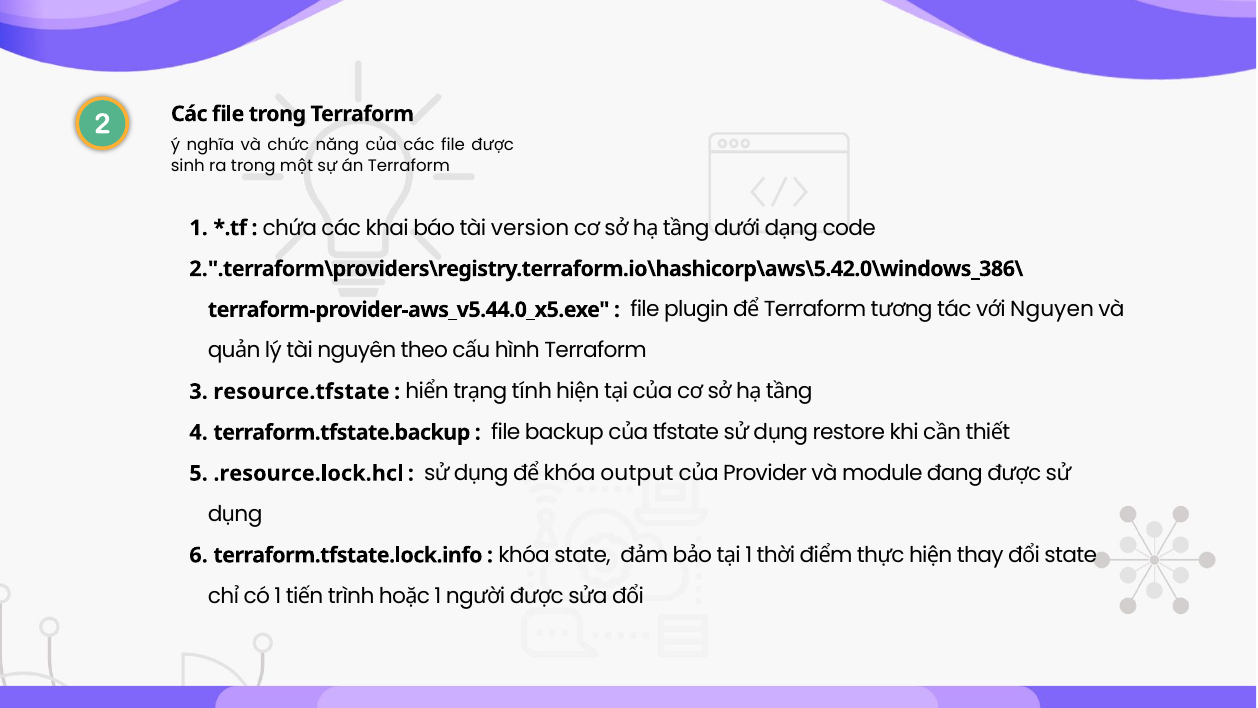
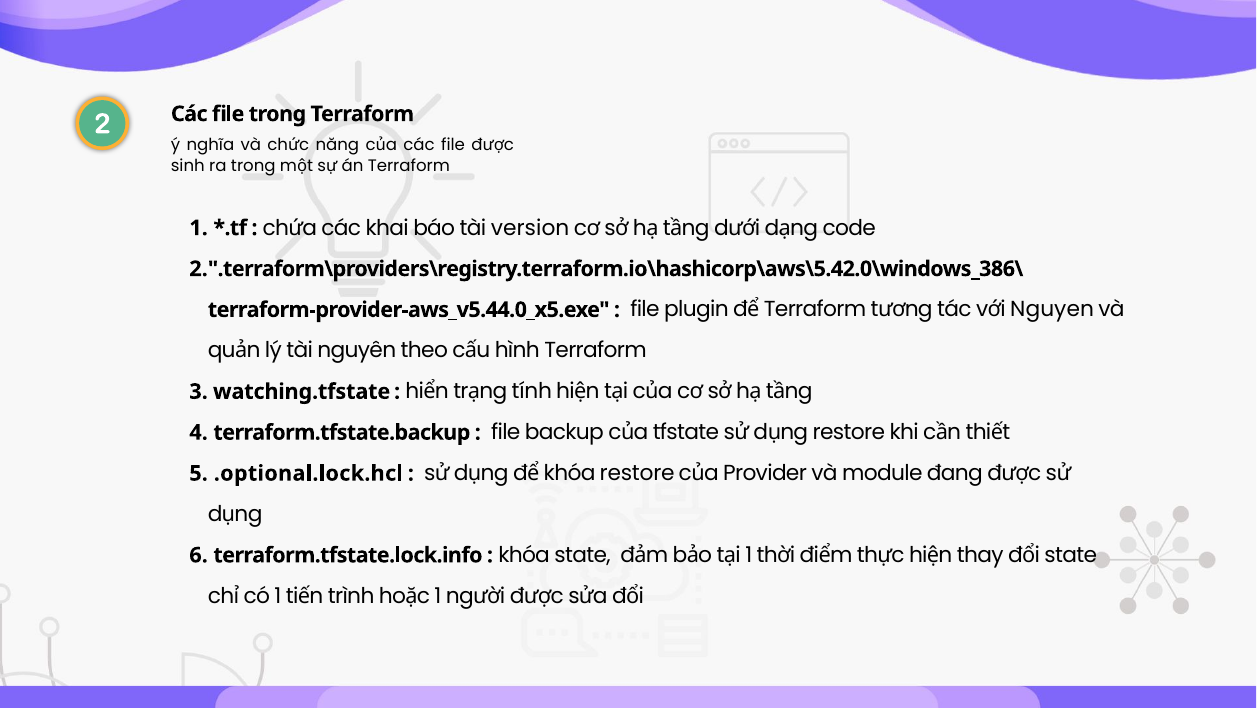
resource.tfstate: resource.tfstate -> watching.tfstate
.resource.lock.hcl: .resource.lock.hcl -> .optional.lock.hcl
khóa output: output -> restore
